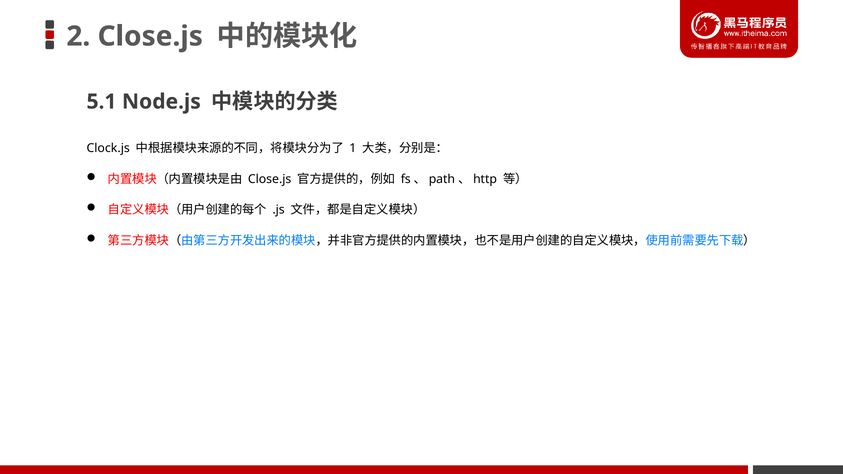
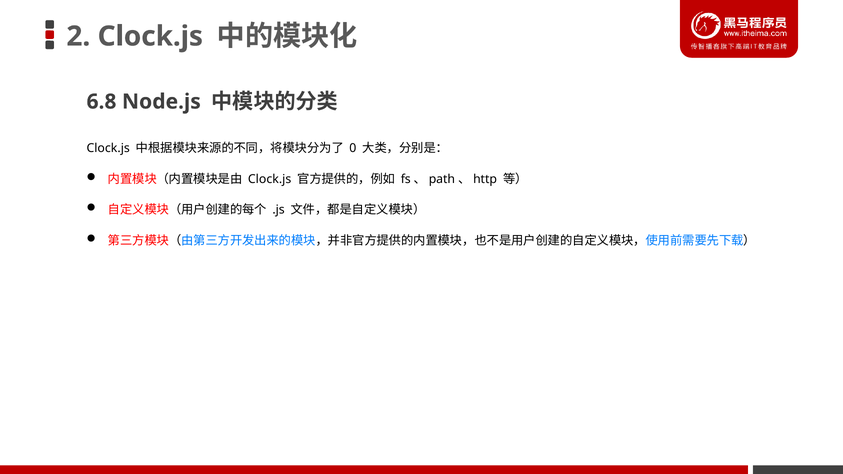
2 Close.js: Close.js -> Clock.js
5.1: 5.1 -> 6.8
1: 1 -> 0
Close.js at (270, 179): Close.js -> Clock.js
